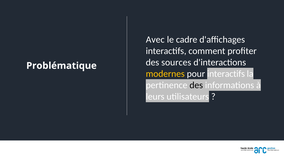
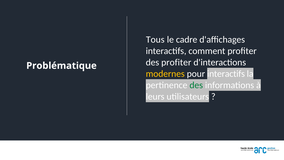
Avec: Avec -> Tous
des sources: sources -> profiter
des at (196, 85) colour: black -> green
